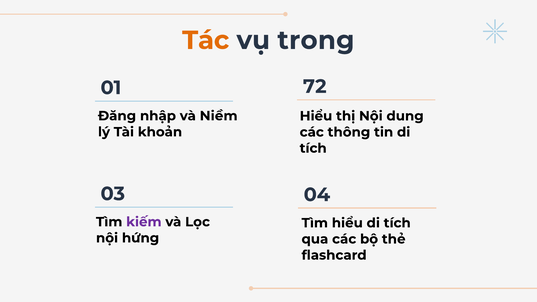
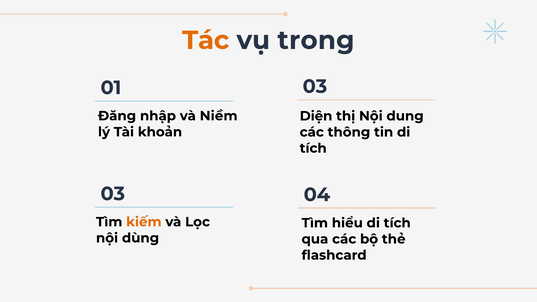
01 72: 72 -> 03
Hiểu at (316, 116): Hiểu -> Diện
kiếm colour: purple -> orange
hứng: hứng -> dùng
